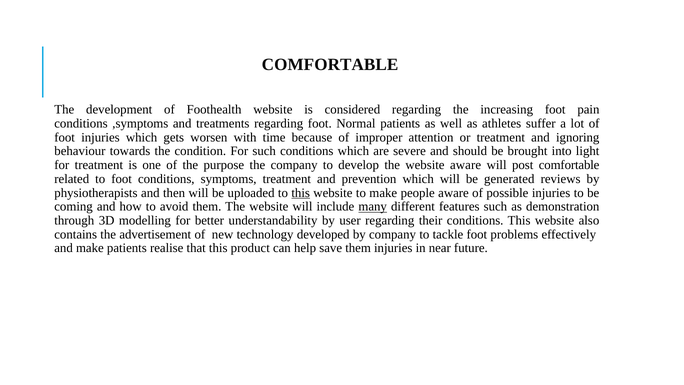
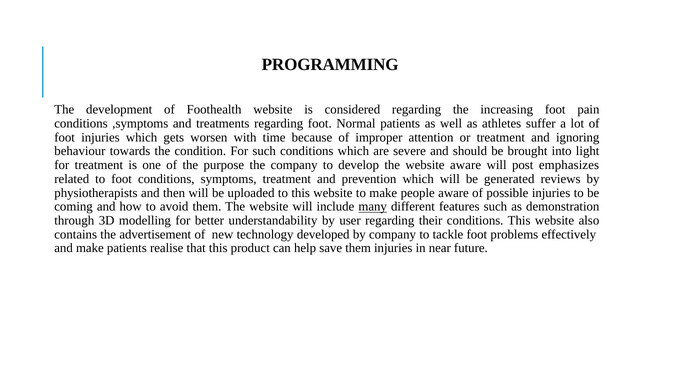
COMFORTABLE at (330, 65): COMFORTABLE -> PROGRAMMING
post comfortable: comfortable -> emphasizes
this at (301, 193) underline: present -> none
